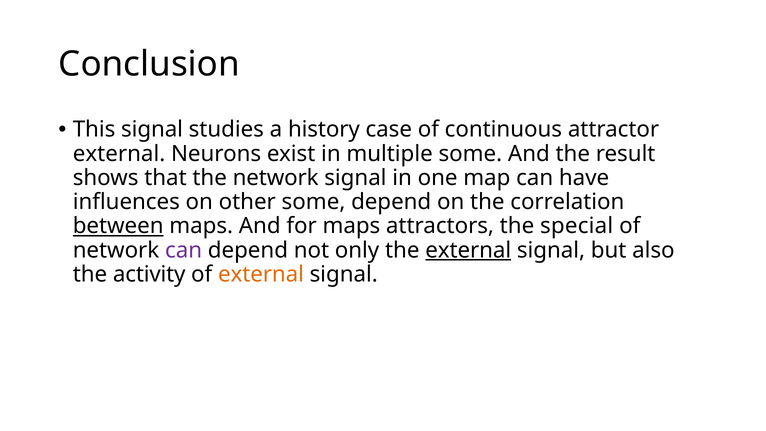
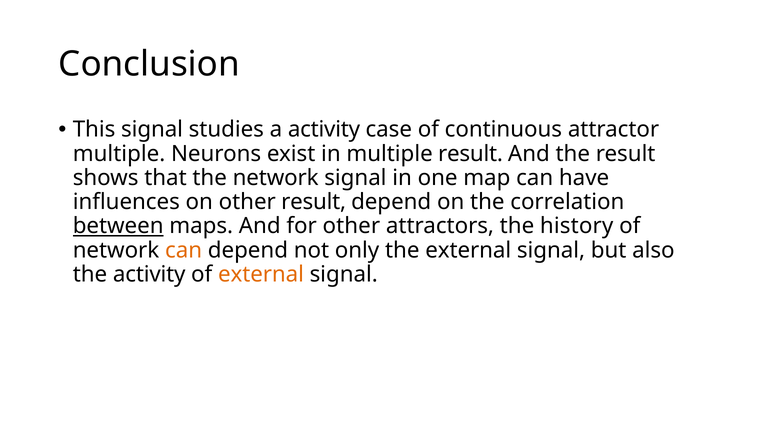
a history: history -> activity
external at (119, 154): external -> multiple
multiple some: some -> result
other some: some -> result
for maps: maps -> other
special: special -> history
can at (184, 250) colour: purple -> orange
external at (468, 250) underline: present -> none
